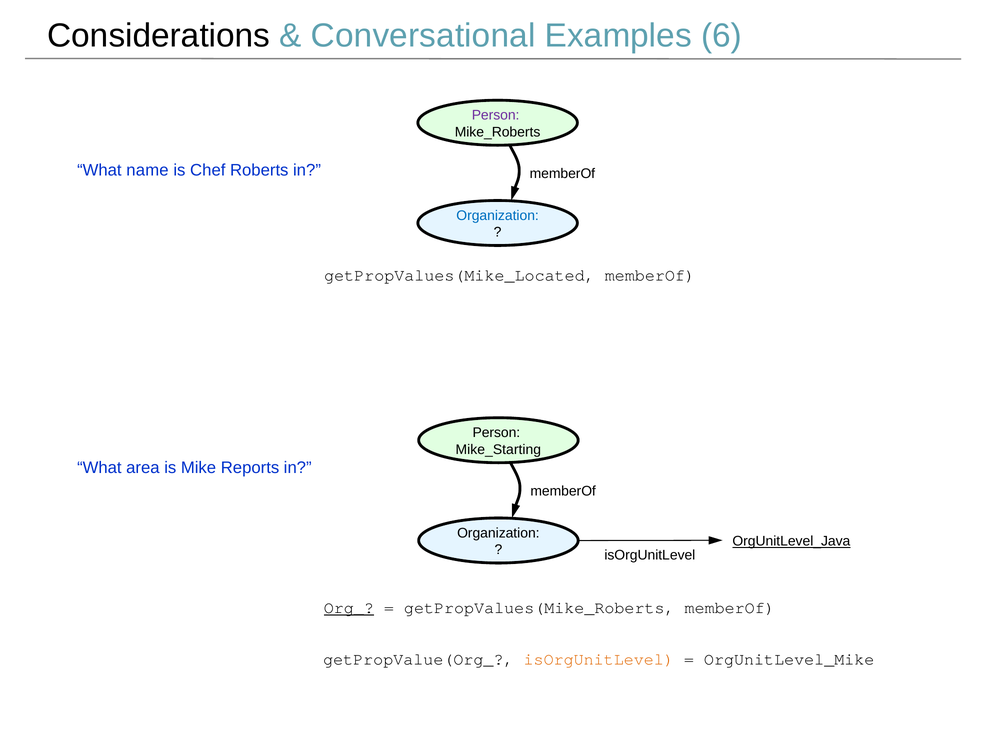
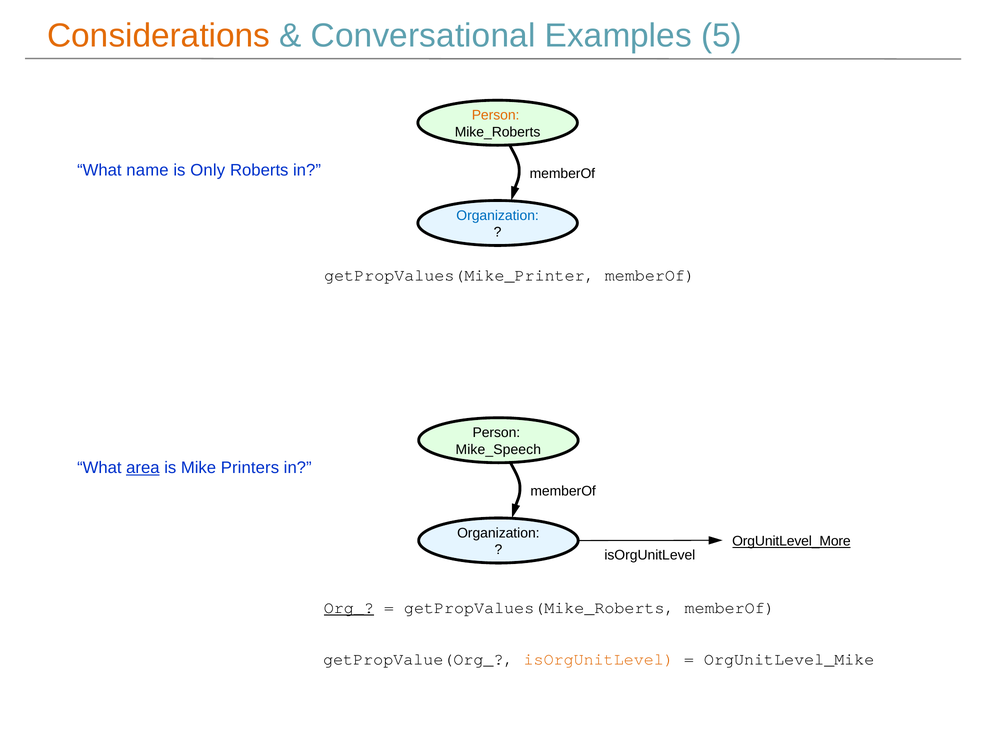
Considerations colour: black -> orange
6: 6 -> 5
Person at (496, 115) colour: purple -> orange
Chef: Chef -> Only
getPropValues(Mike_Located: getPropValues(Mike_Located -> getPropValues(Mike_Printer
Mike_Starting: Mike_Starting -> Mike_Speech
area underline: none -> present
Reports: Reports -> Printers
OrgUnitLevel_Java: OrgUnitLevel_Java -> OrgUnitLevel_More
